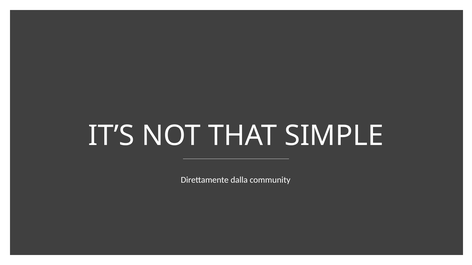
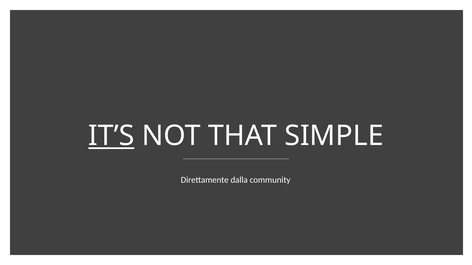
IT’S underline: none -> present
